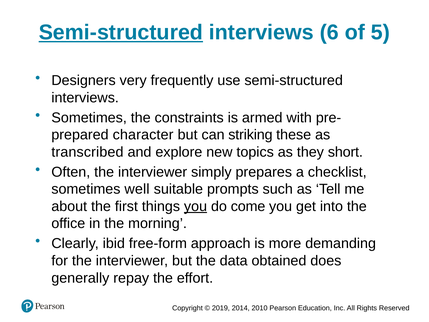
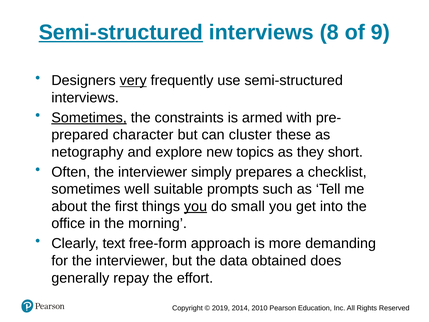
6: 6 -> 8
5: 5 -> 9
very underline: none -> present
Sometimes at (89, 118) underline: none -> present
striking: striking -> cluster
transcribed: transcribed -> netography
come: come -> small
ibid: ibid -> text
